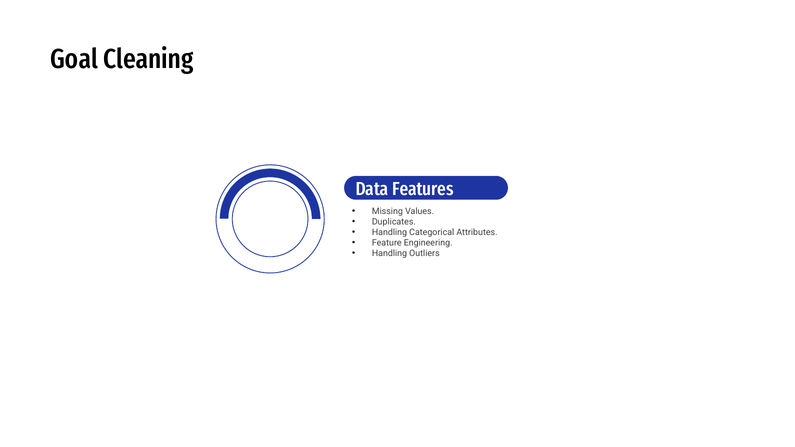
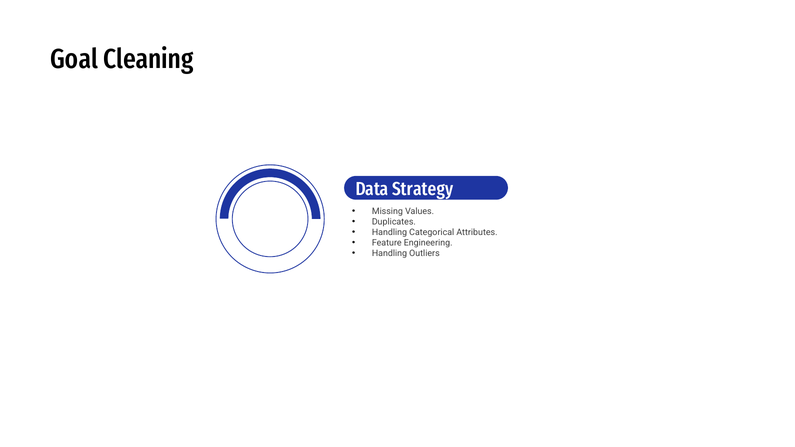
Features: Features -> Strategy
